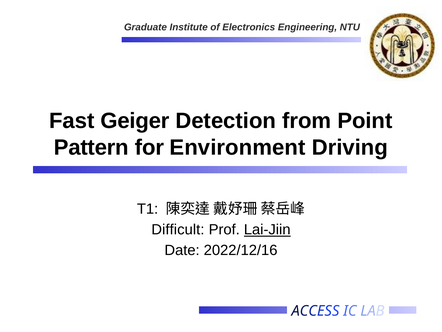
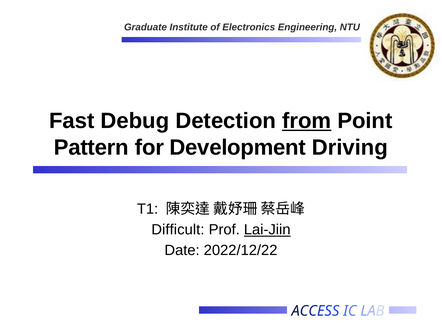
Geiger: Geiger -> Debug
from underline: none -> present
Environment: Environment -> Development
2022/12/16: 2022/12/16 -> 2022/12/22
